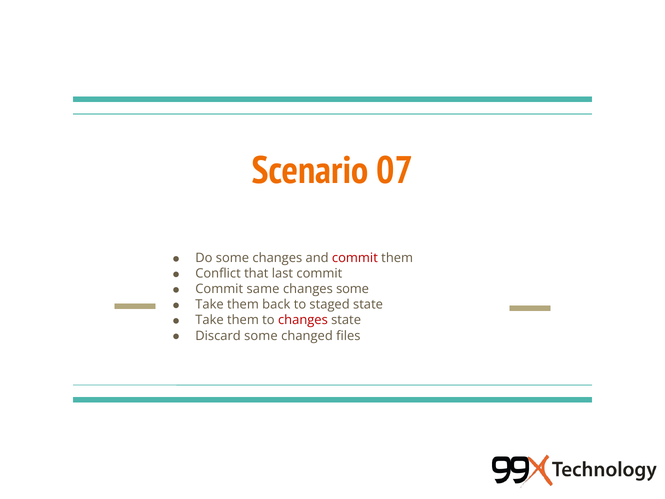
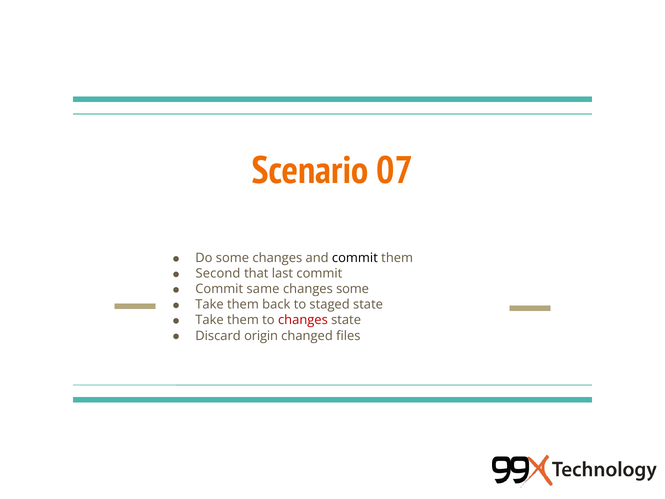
commit at (355, 258) colour: red -> black
Conflict: Conflict -> Second
Discard some: some -> origin
